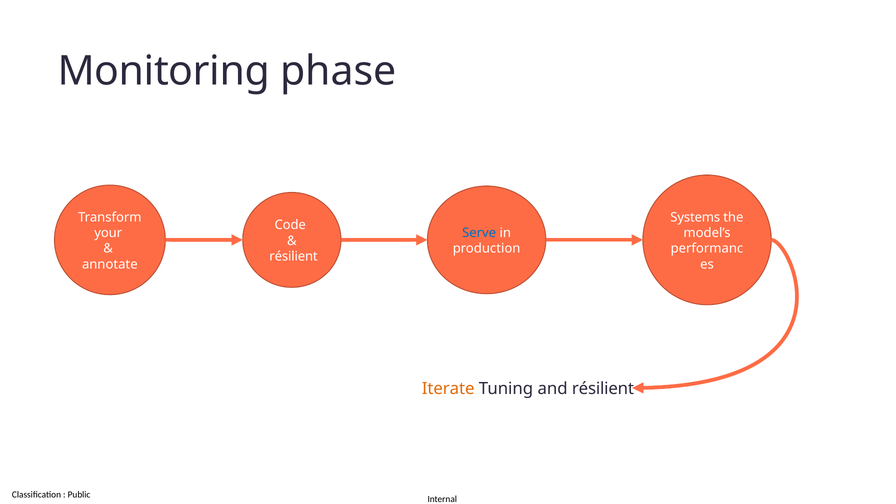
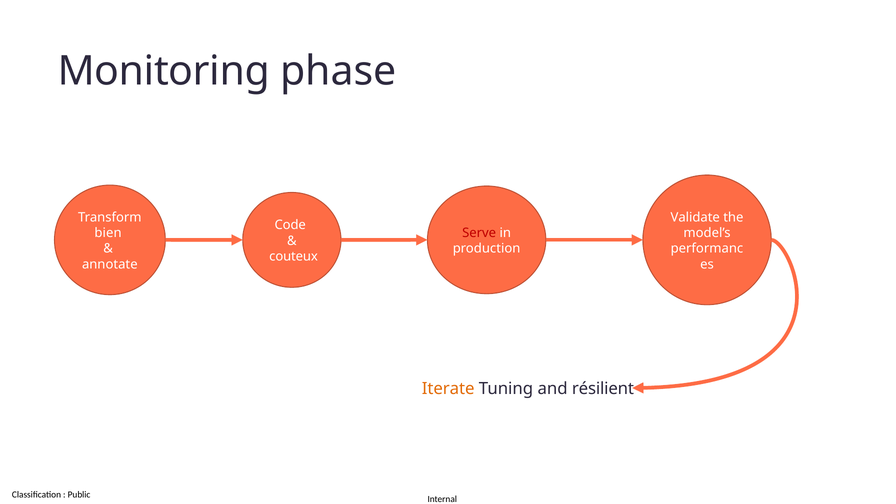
Systems: Systems -> Validate
your: your -> bien
Serve colour: blue -> red
résilient at (294, 256): résilient -> couteux
